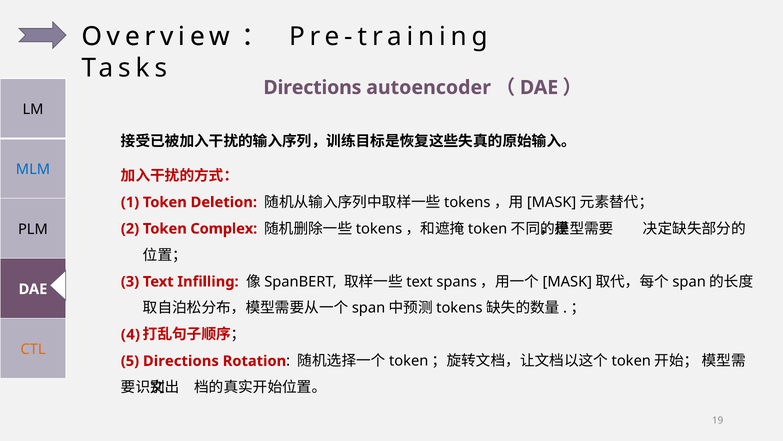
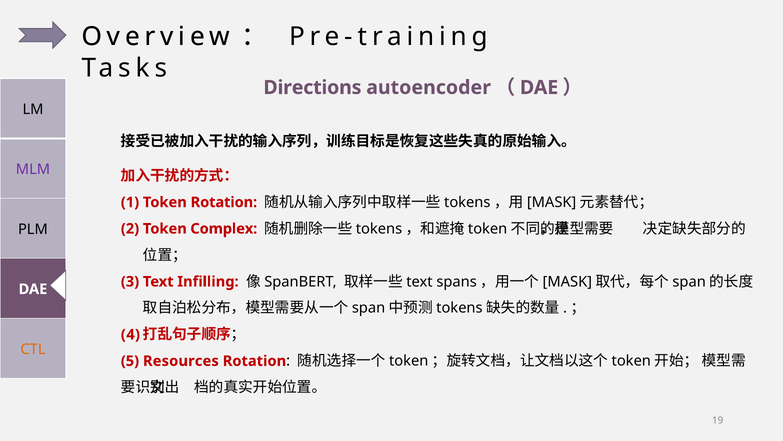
MLM colour: blue -> purple
Token Deletion: Deletion -> Rotation
5 Directions: Directions -> Resources
